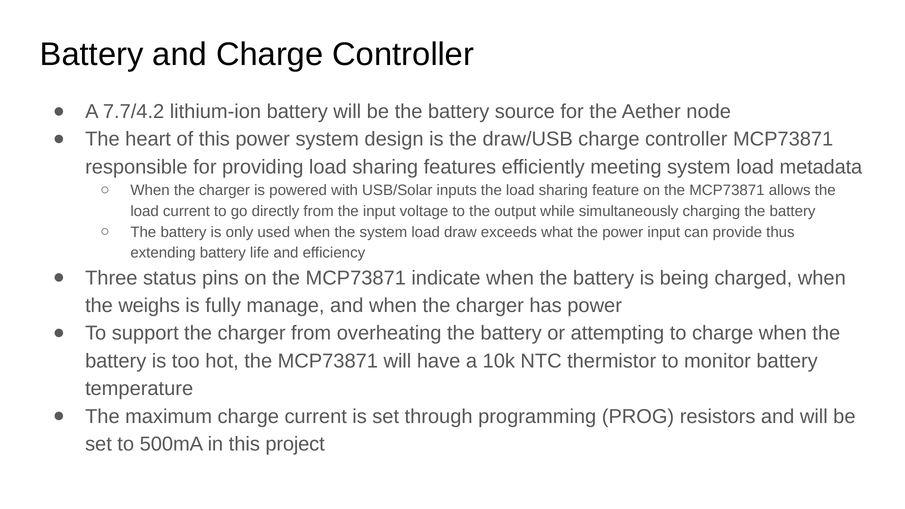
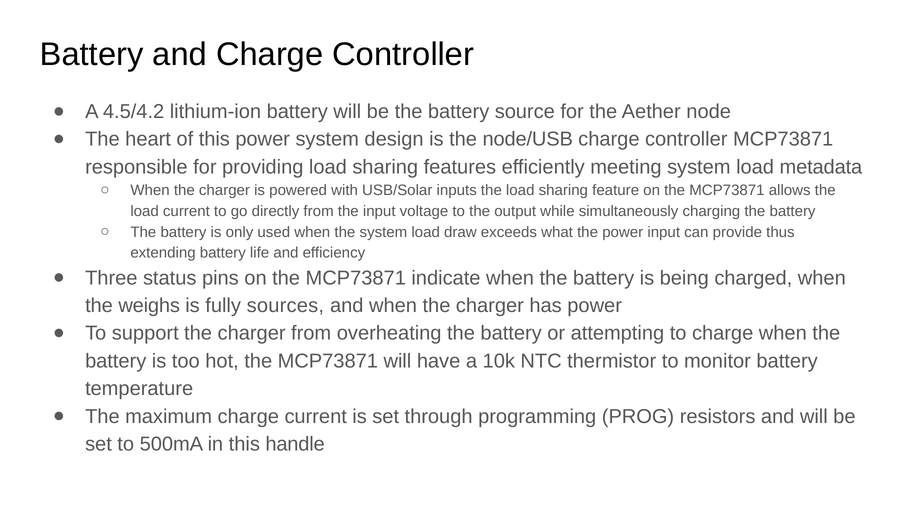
7.7/4.2: 7.7/4.2 -> 4.5/4.2
draw/USB: draw/USB -> node/USB
manage: manage -> sources
project: project -> handle
